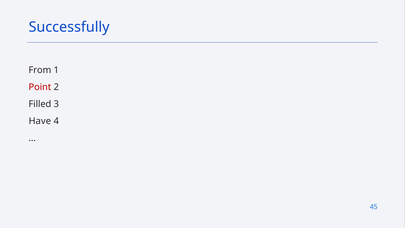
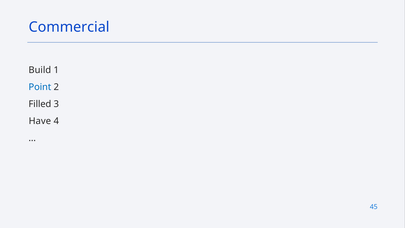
Successfully: Successfully -> Commercial
From: From -> Build
Point colour: red -> blue
